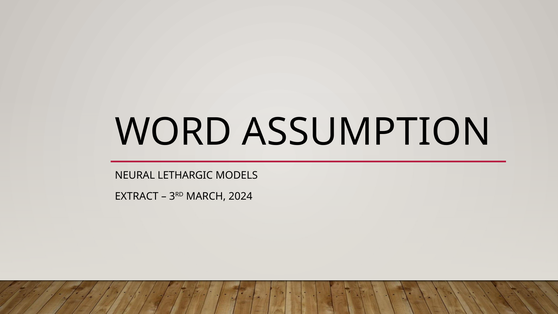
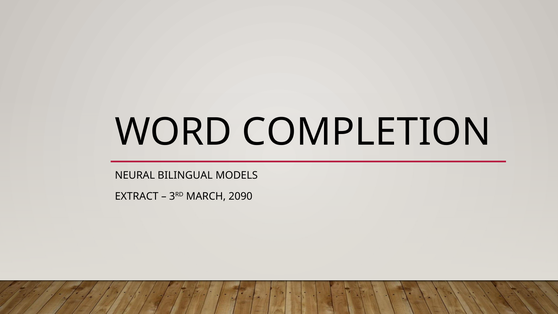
ASSUMPTION: ASSUMPTION -> COMPLETION
LETHARGIC: LETHARGIC -> BILINGUAL
2024: 2024 -> 2090
